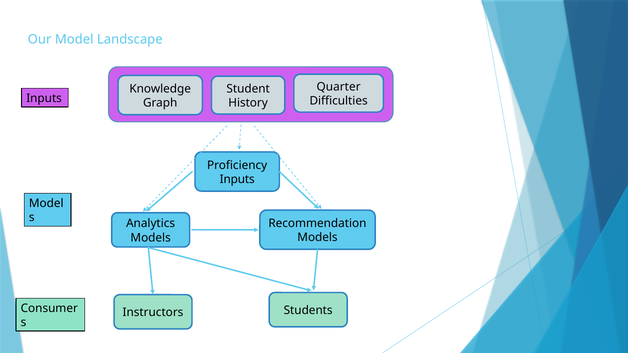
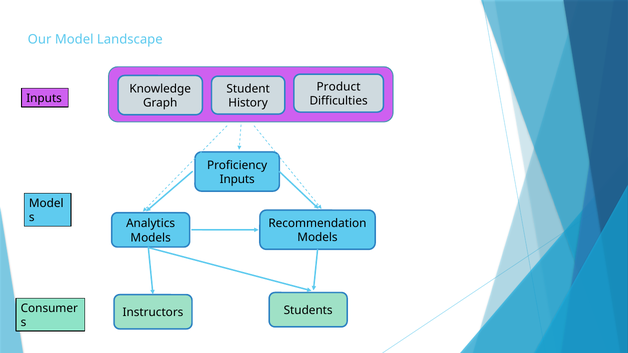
Quarter: Quarter -> Product
